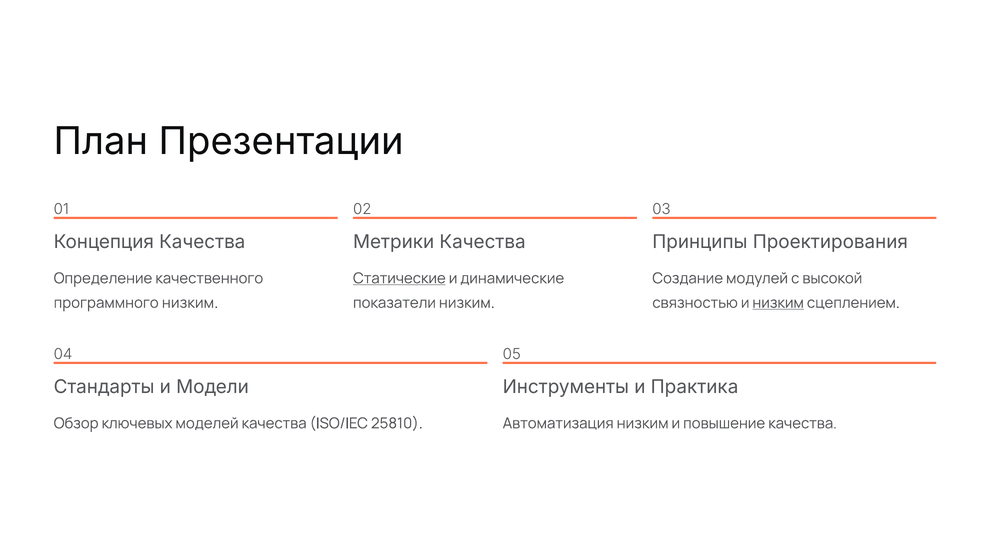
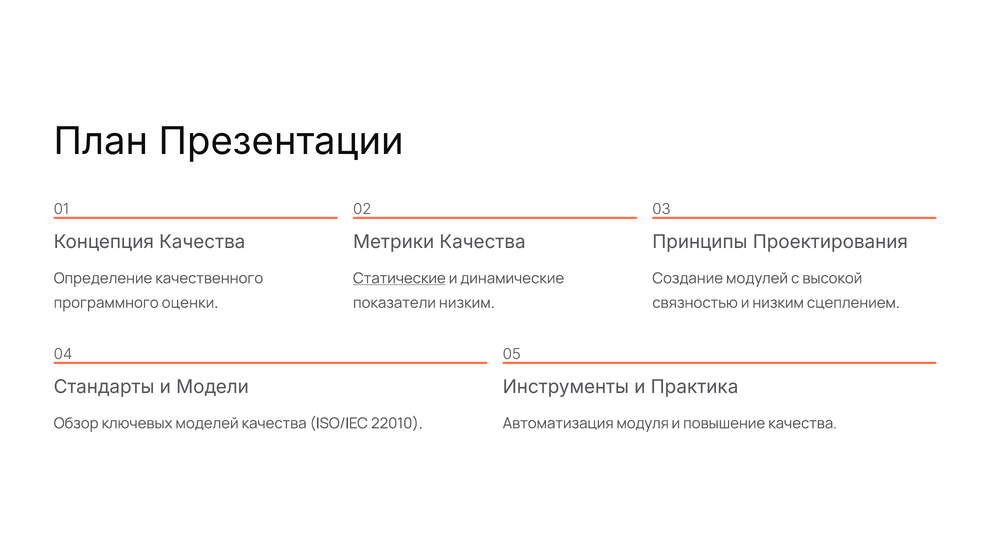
программного низким: низким -> оценки
низким at (778, 303) underline: present -> none
25810: 25810 -> 22010
Автоматизация низким: низким -> модуля
